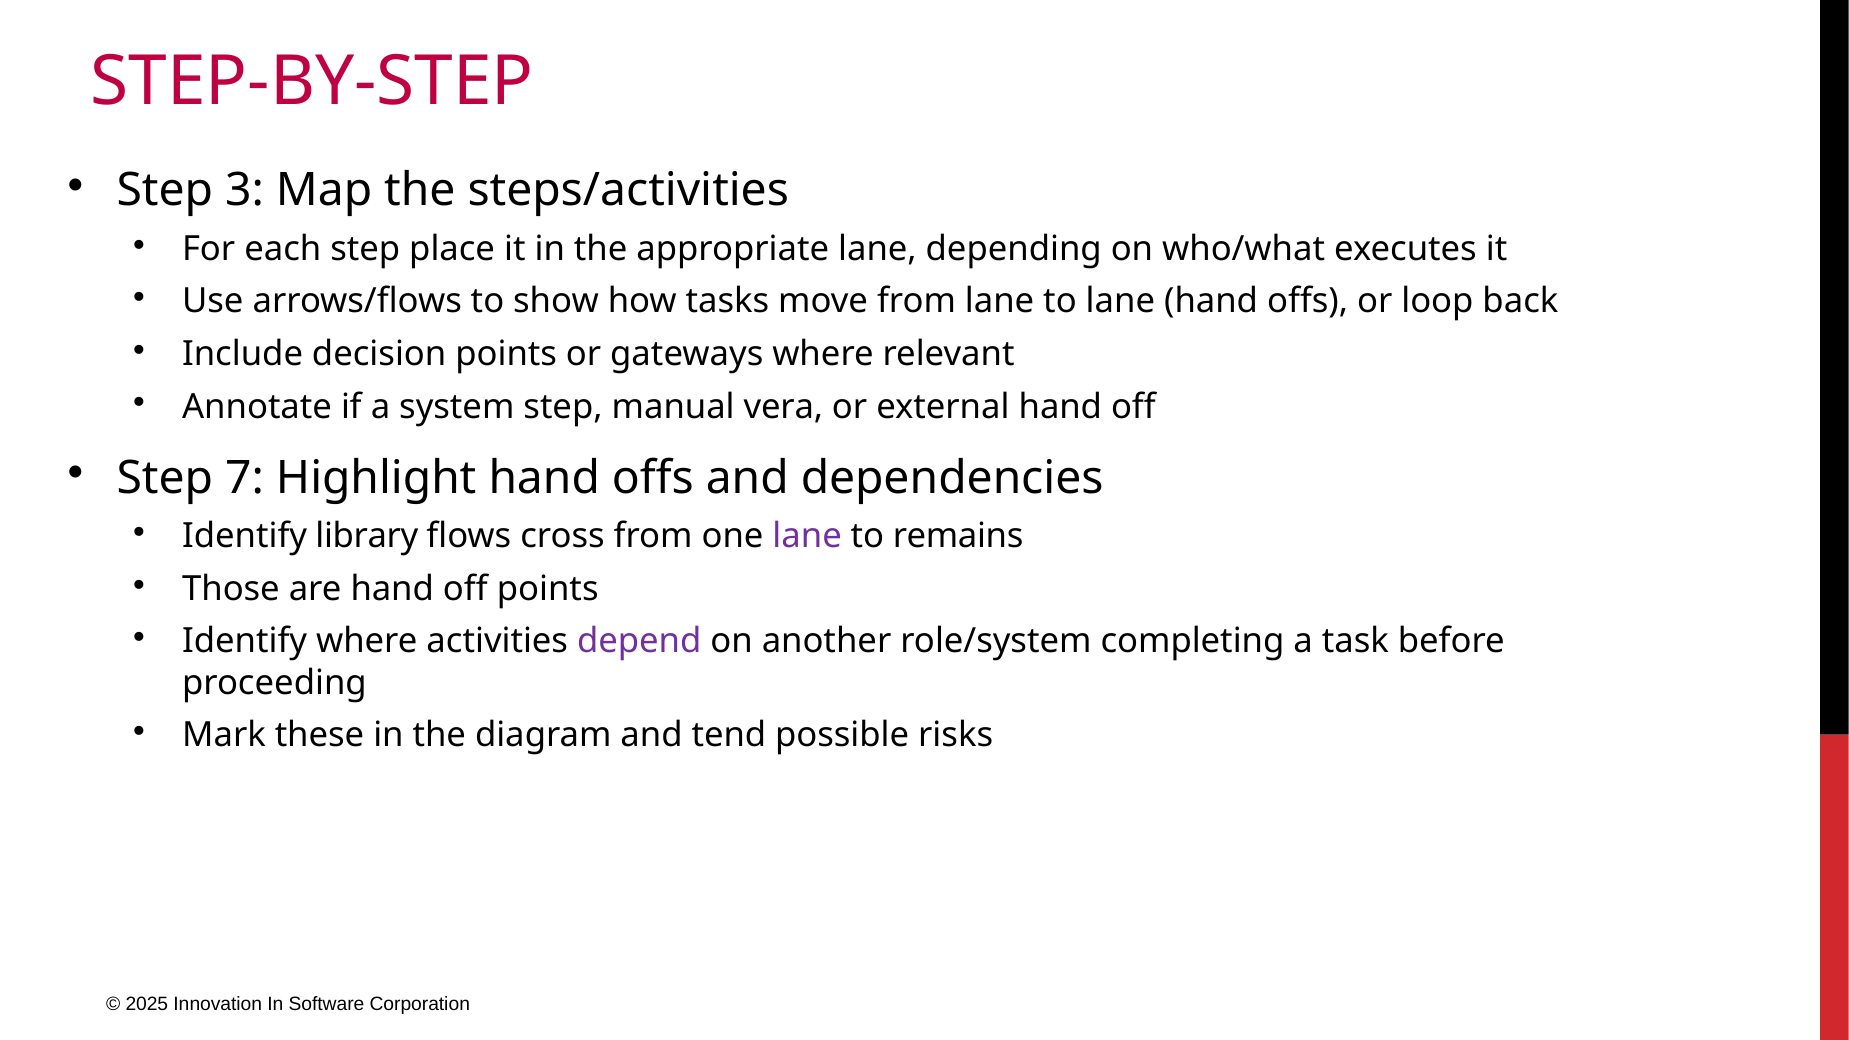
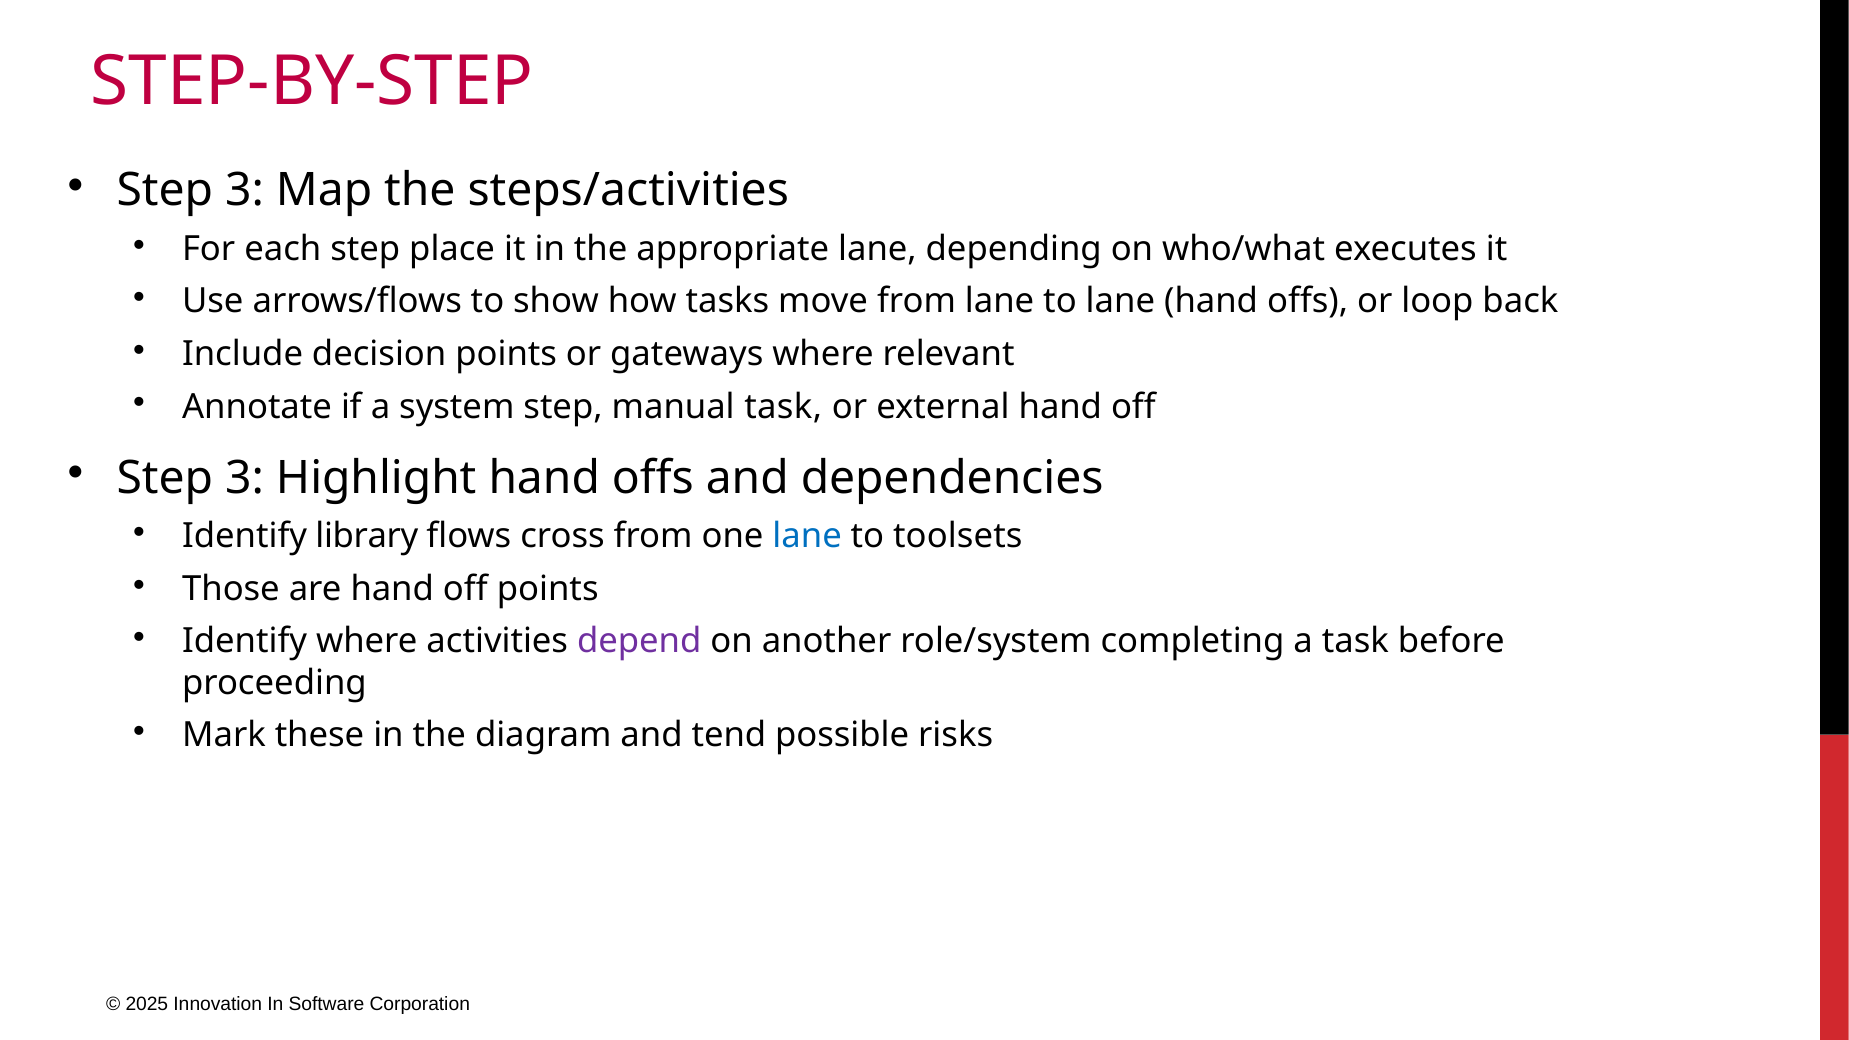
manual vera: vera -> task
7 at (244, 478): 7 -> 3
lane at (807, 536) colour: purple -> blue
remains: remains -> toolsets
